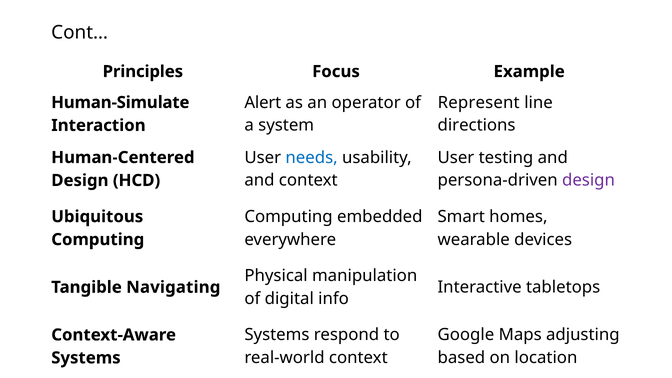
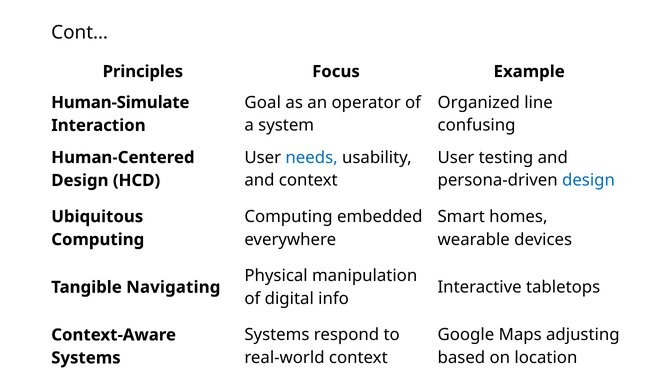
Alert: Alert -> Goal
Represent: Represent -> Organized
directions: directions -> confusing
design at (588, 180) colour: purple -> blue
